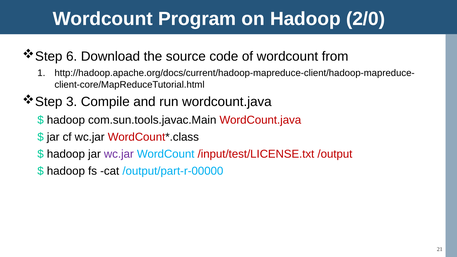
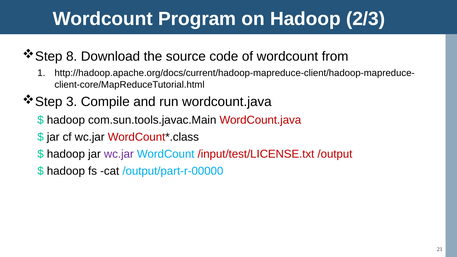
2/0: 2/0 -> 2/3
6: 6 -> 8
